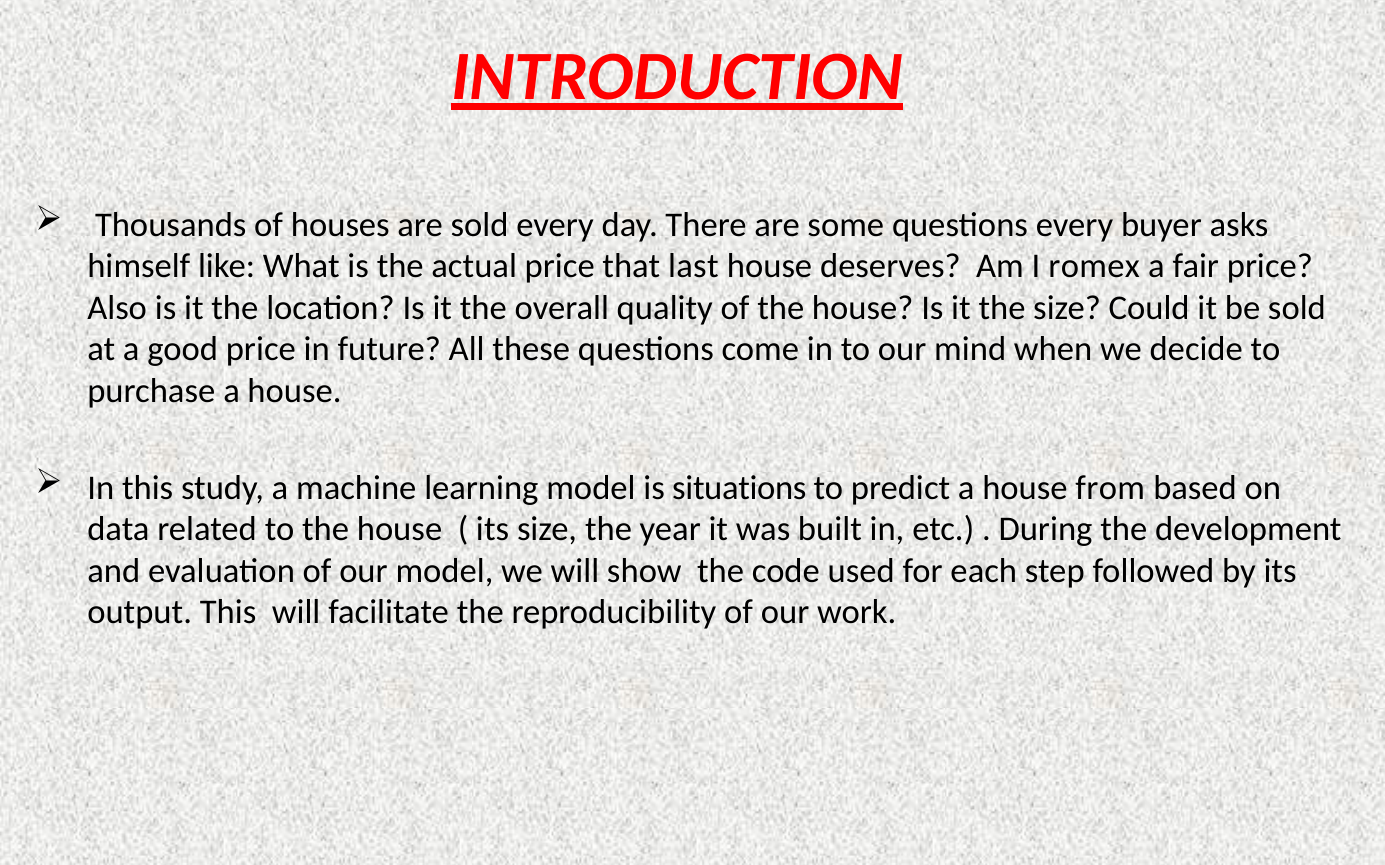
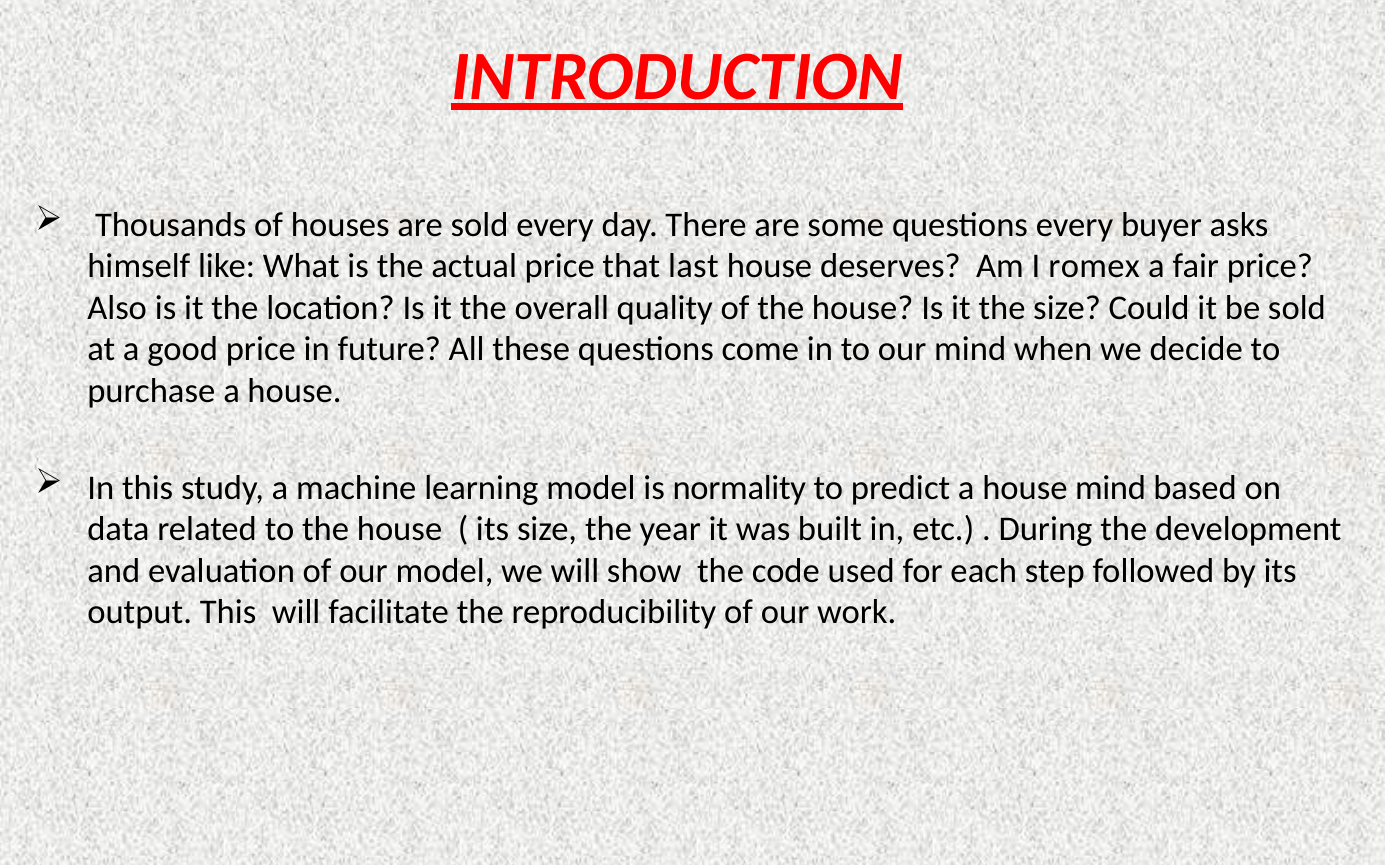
situations: situations -> normality
house from: from -> mind
